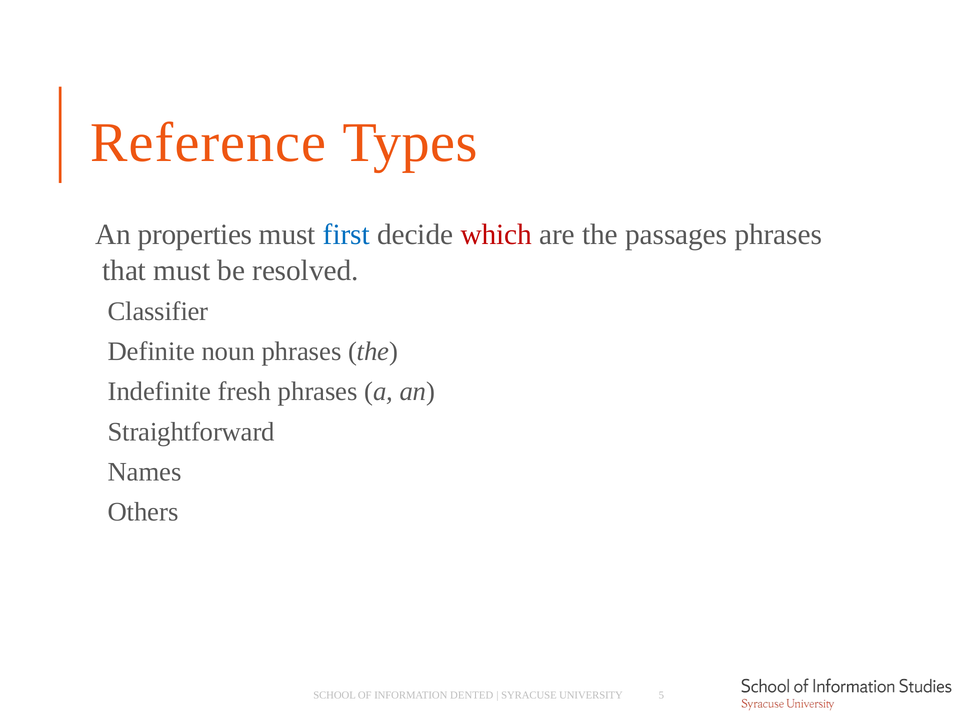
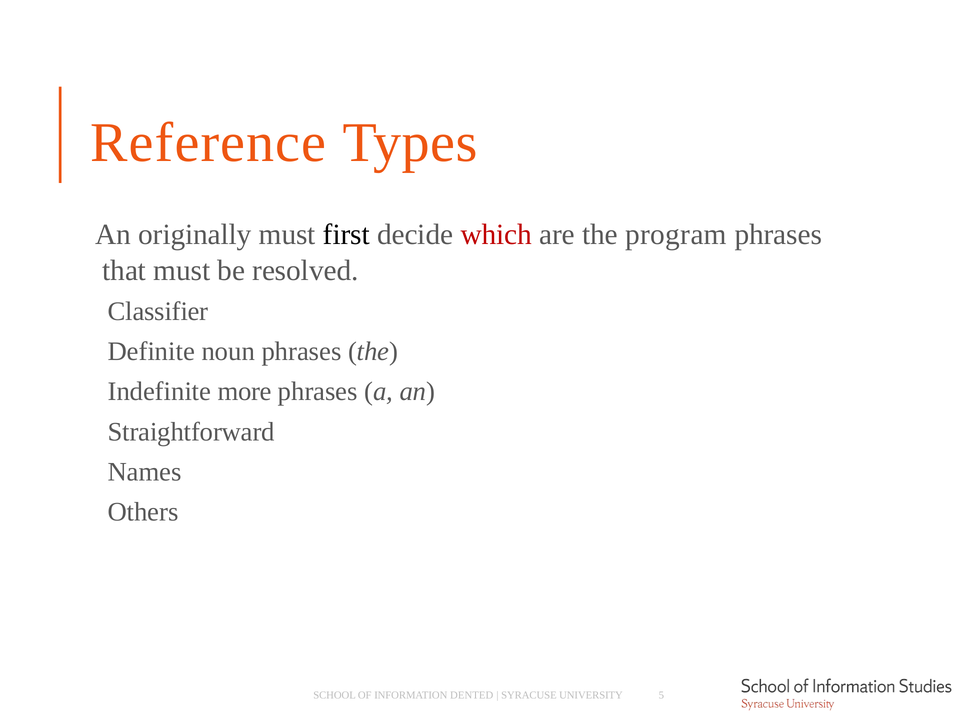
properties: properties -> originally
first colour: blue -> black
passages: passages -> program
fresh: fresh -> more
